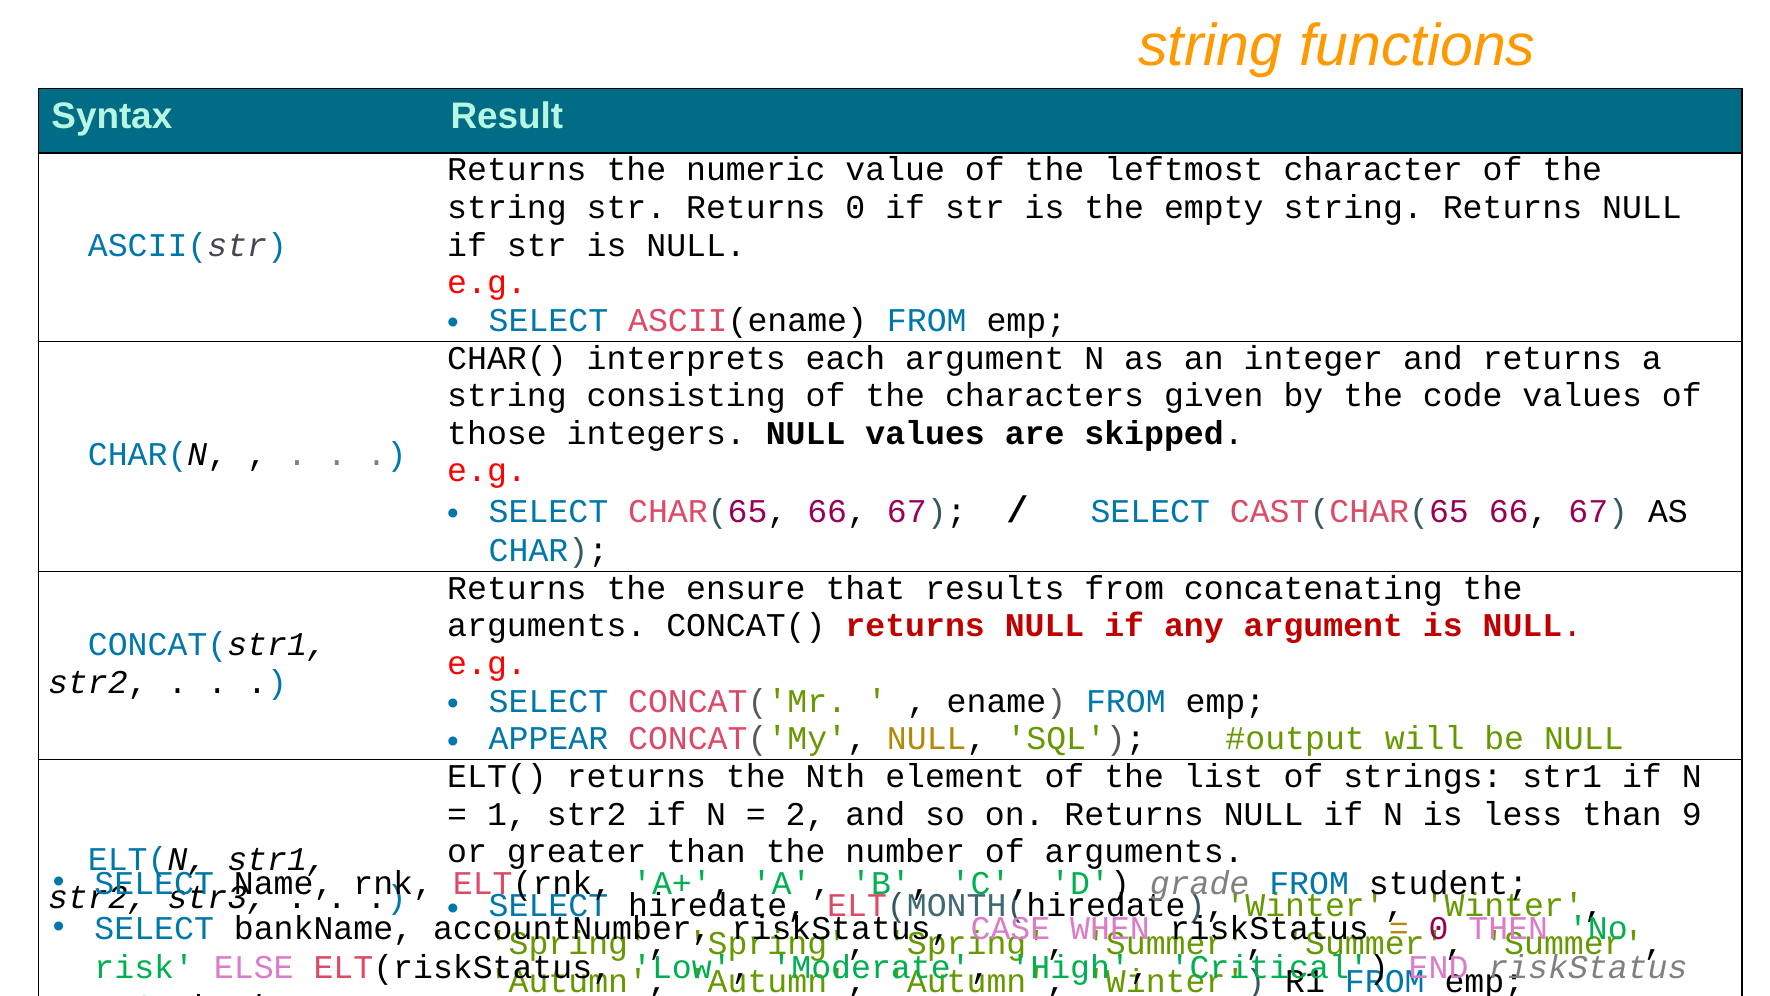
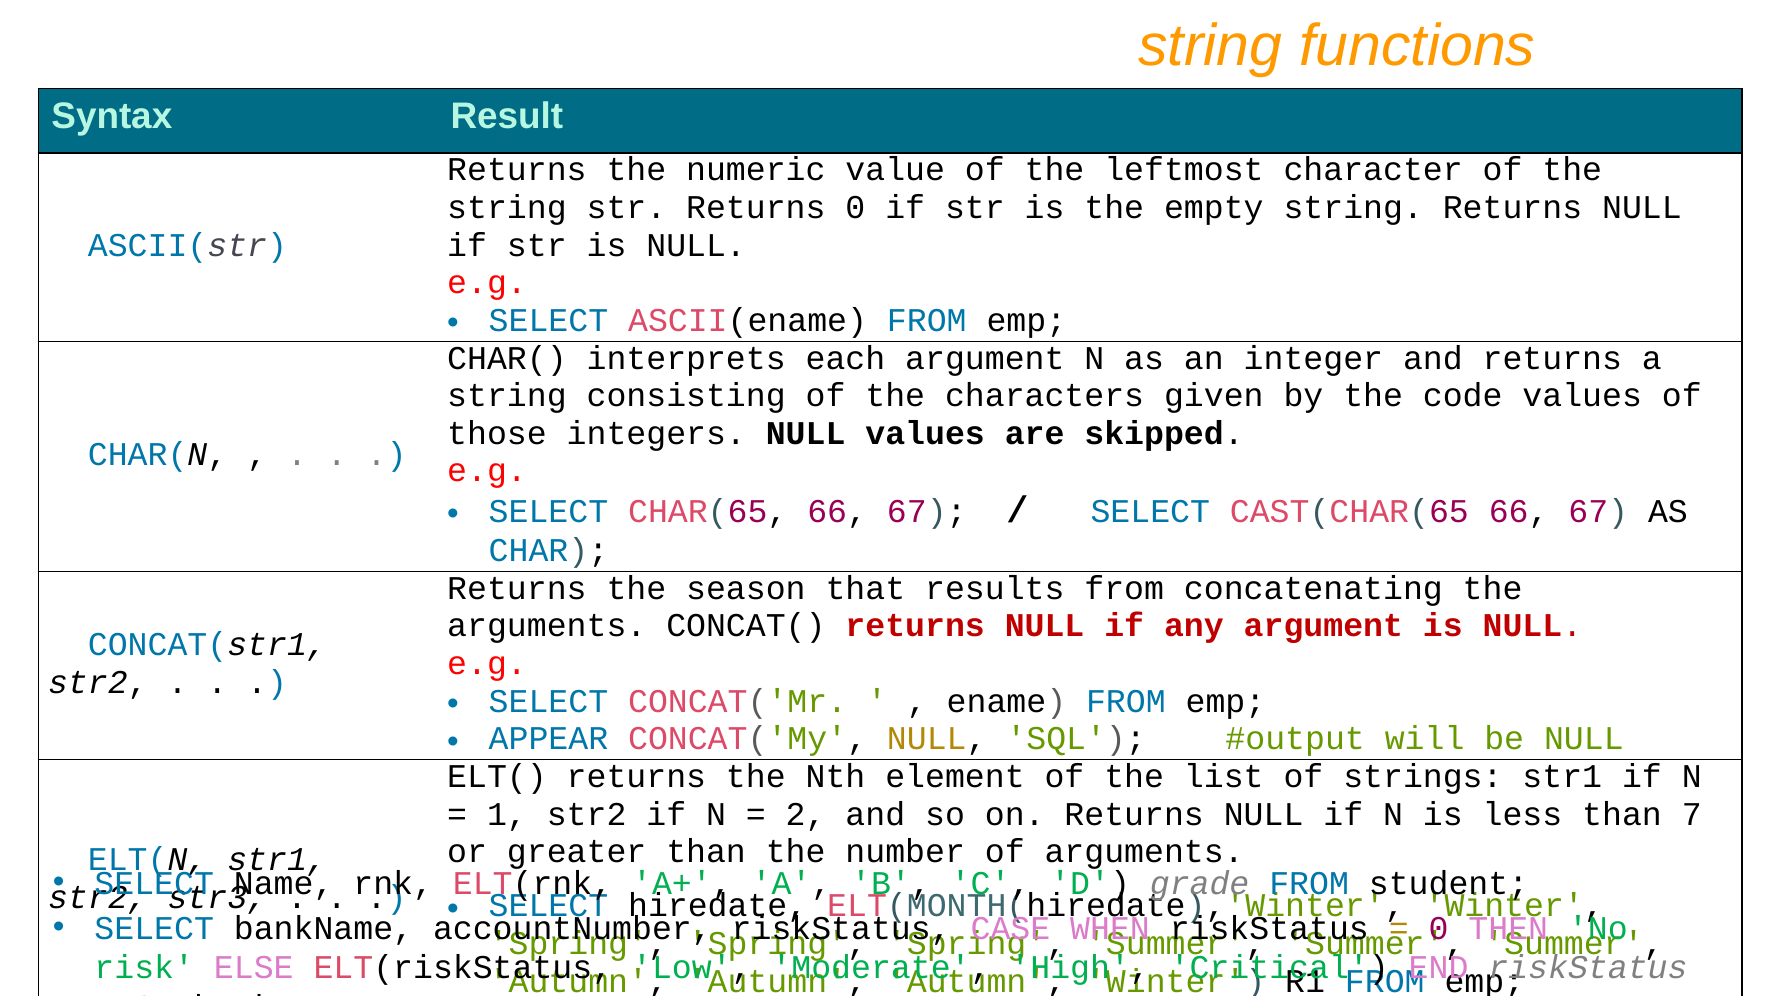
ensure: ensure -> season
9: 9 -> 7
